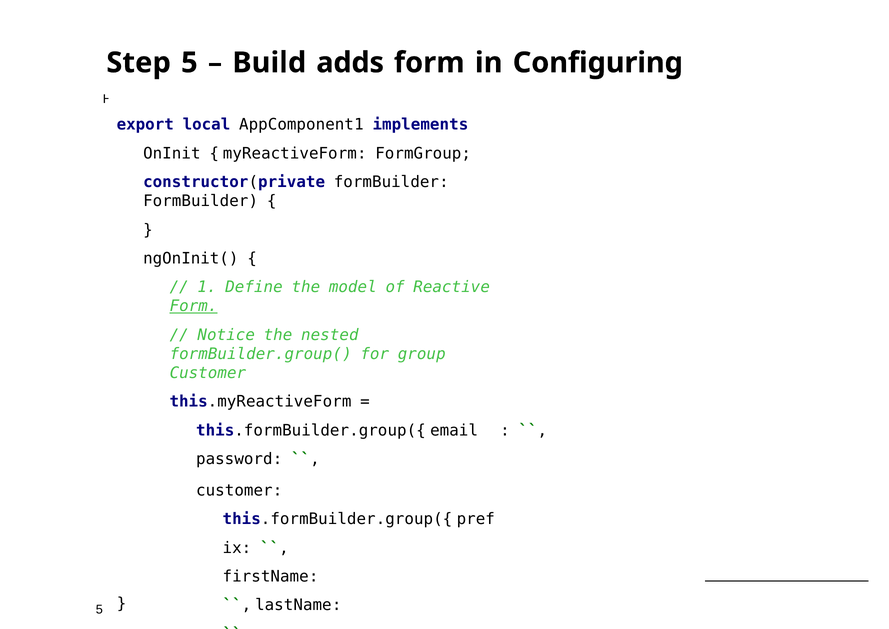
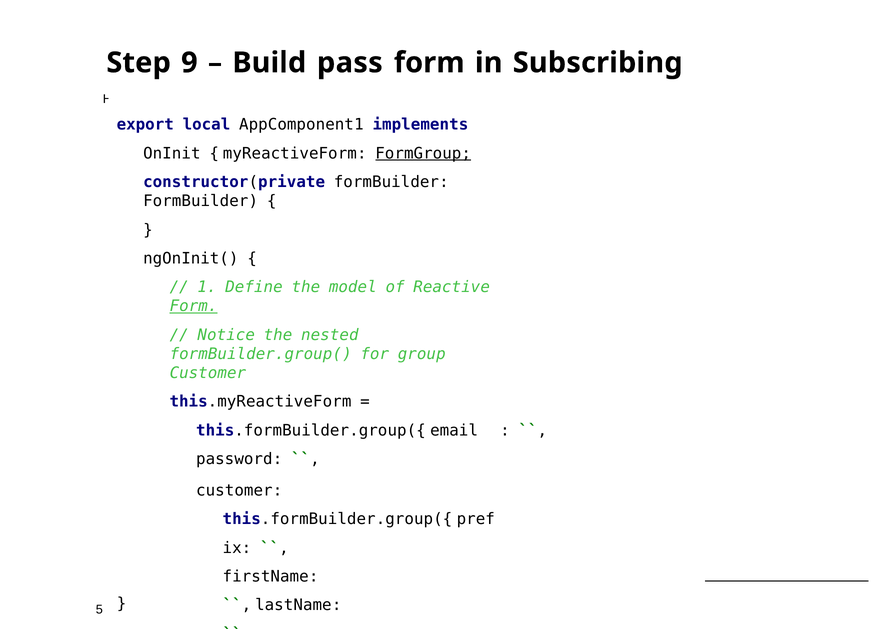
Step 5: 5 -> 9
adds: adds -> pass
Configuring: Configuring -> Subscribing
FormGroup underline: none -> present
